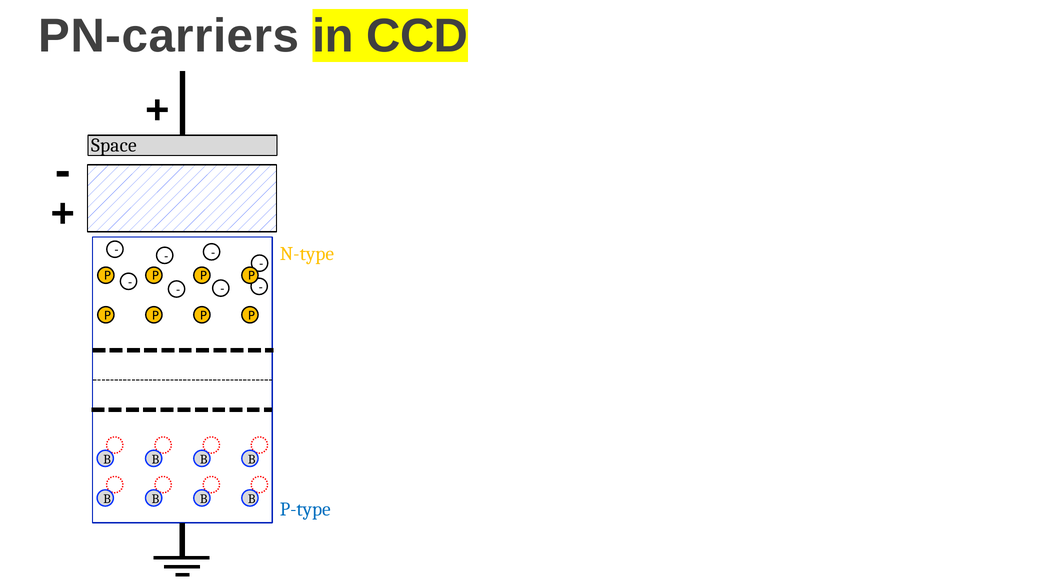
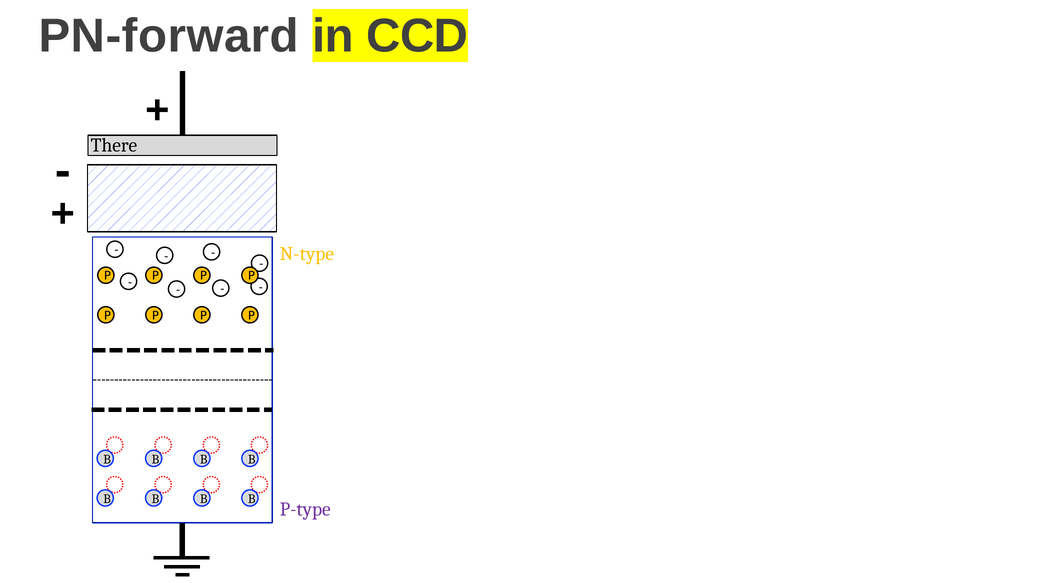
PN-carriers: PN-carriers -> PN-forward
Space: Space -> There
P-type colour: blue -> purple
